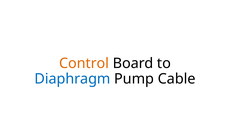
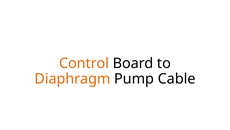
Diaphragm colour: blue -> orange
